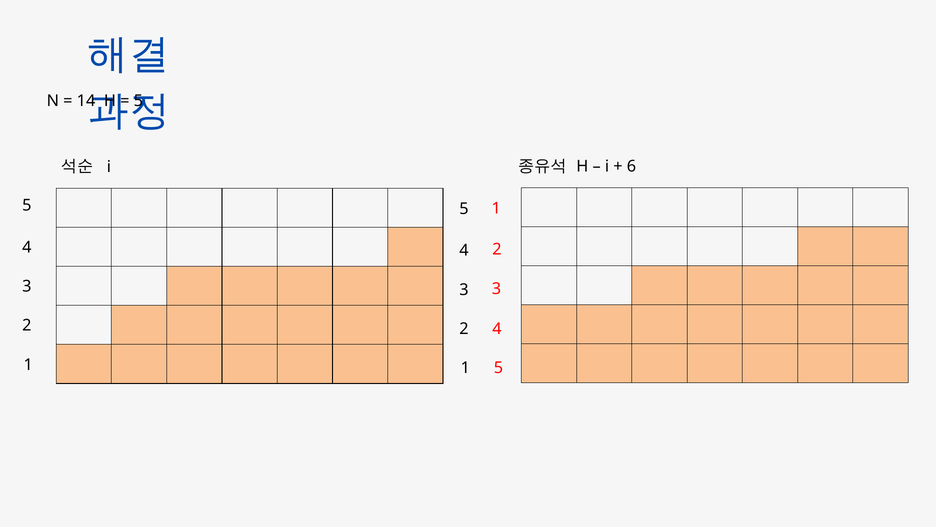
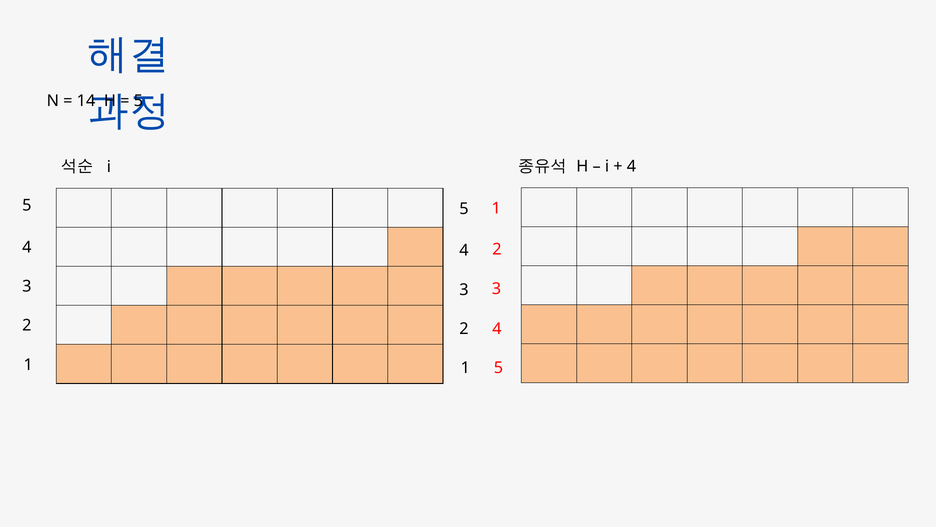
6 at (631, 166): 6 -> 4
